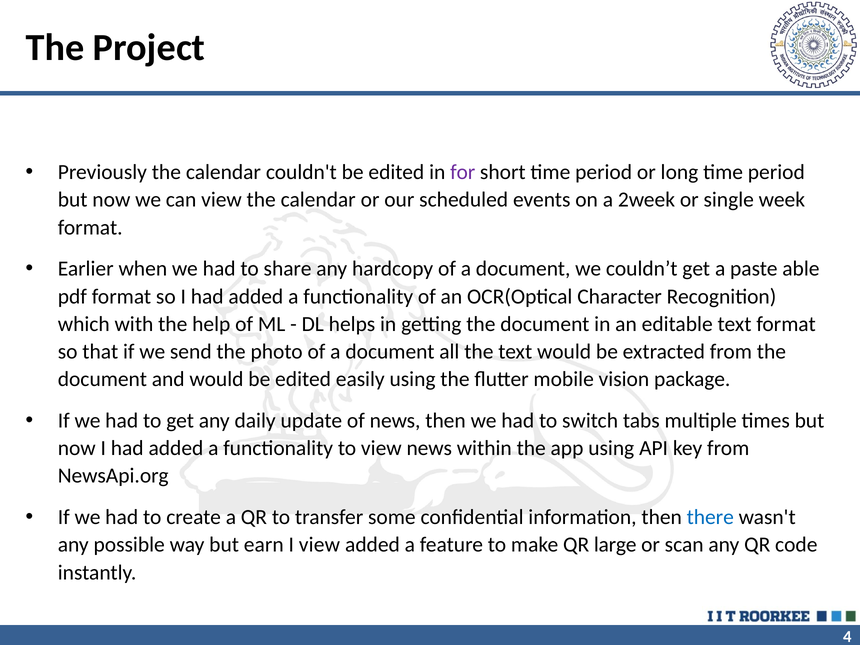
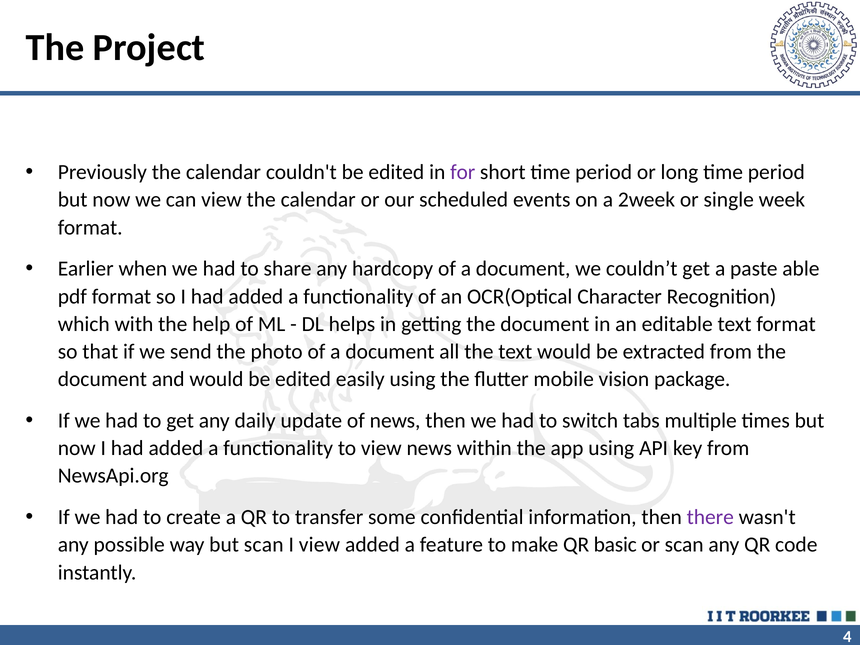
there colour: blue -> purple
but earn: earn -> scan
large: large -> basic
